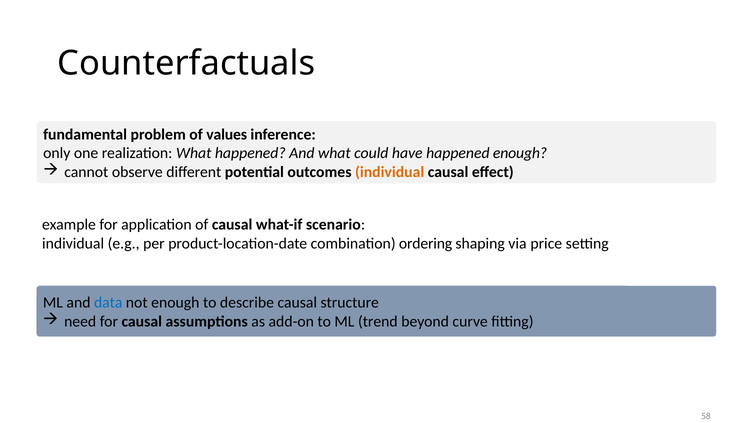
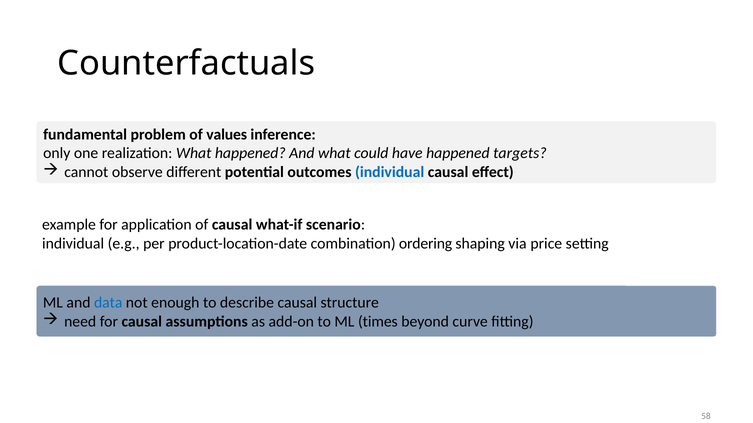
happened enough: enough -> targets
individual at (390, 172) colour: orange -> blue
trend: trend -> times
